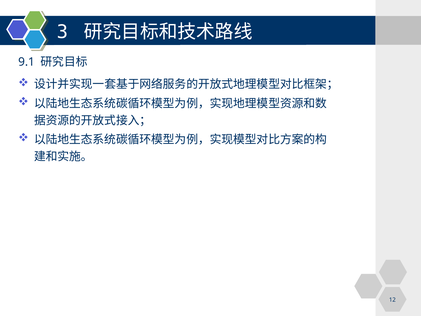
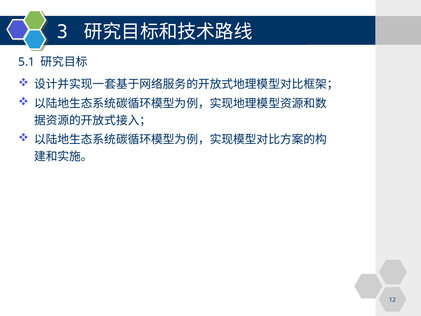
9.1: 9.1 -> 5.1
